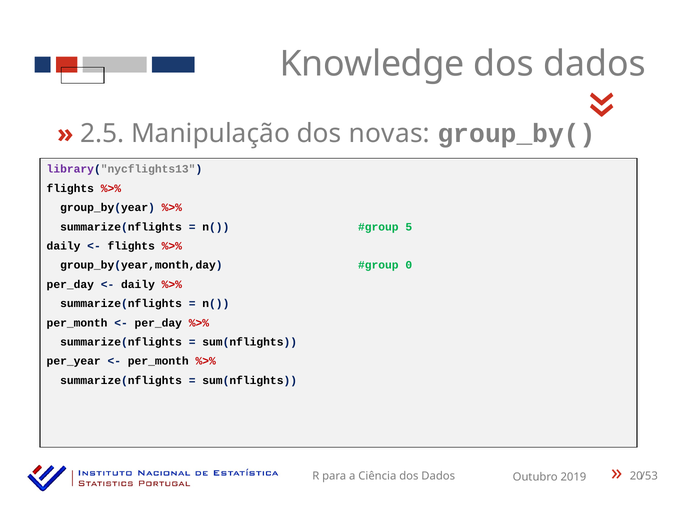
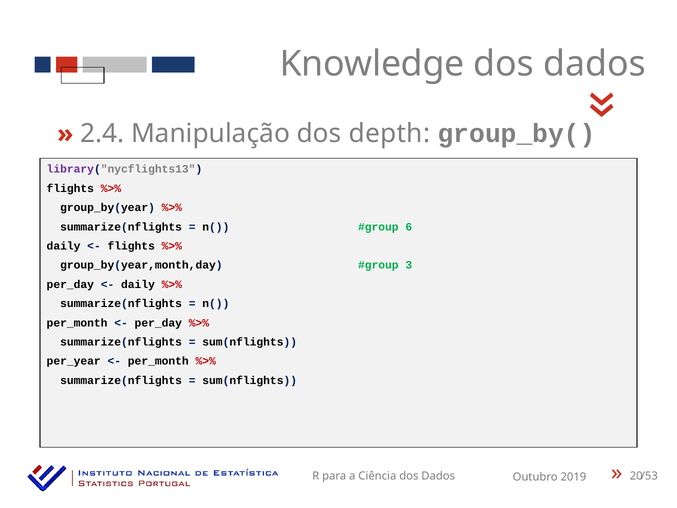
2.5: 2.5 -> 2.4
novas: novas -> depth
5: 5 -> 6
0: 0 -> 3
